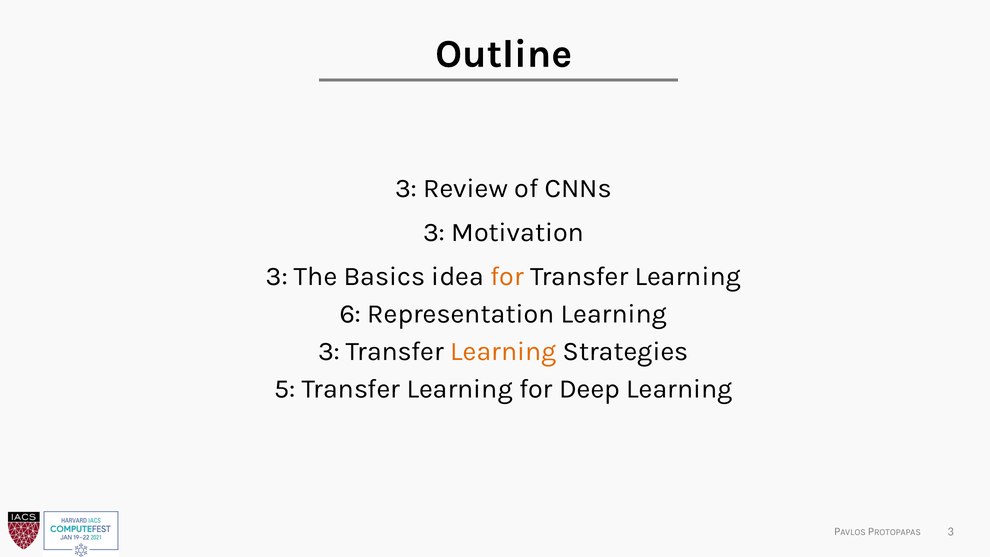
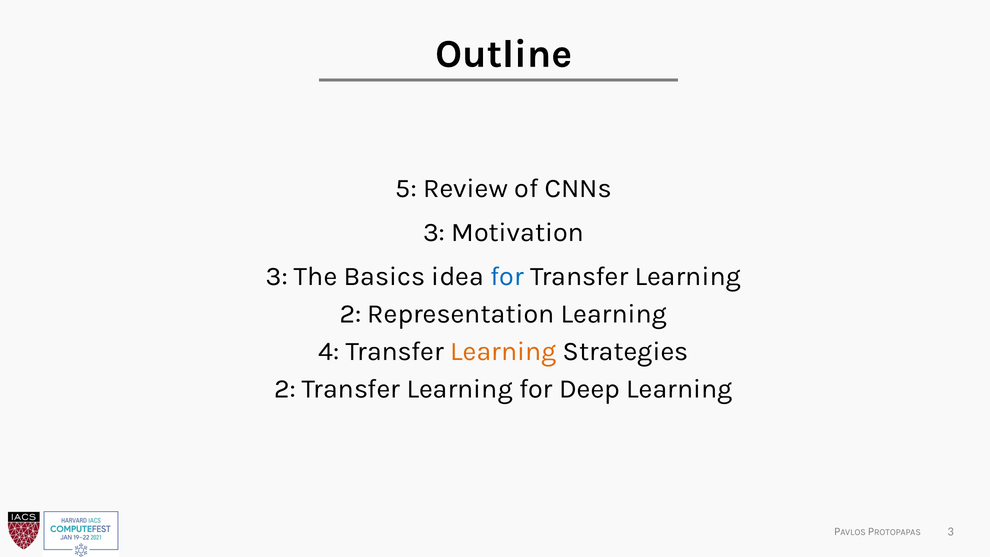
3 at (406, 189): 3 -> 5
for at (507, 276) colour: orange -> blue
6 at (351, 314): 6 -> 2
3 at (329, 351): 3 -> 4
5 at (285, 389): 5 -> 2
